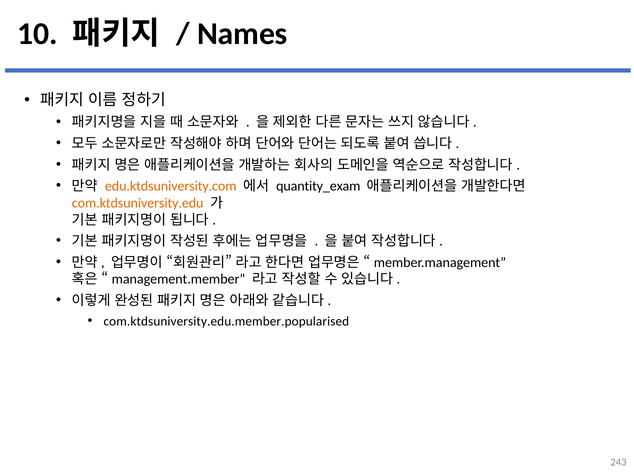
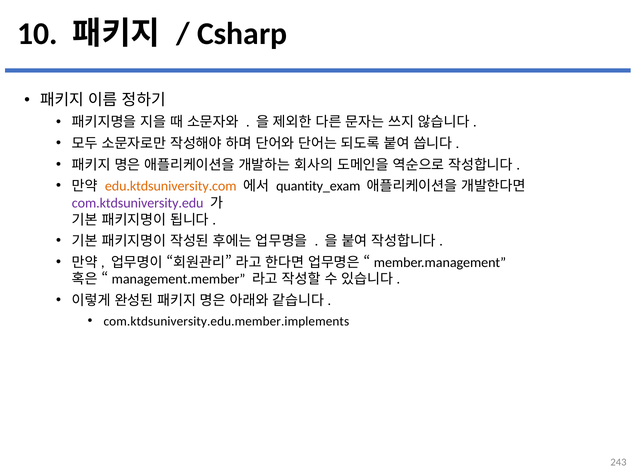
Names: Names -> Csharp
com.ktdsuniversity.edu colour: orange -> purple
com.ktdsuniversity.edu.member.popularised: com.ktdsuniversity.edu.member.popularised -> com.ktdsuniversity.edu.member.implements
